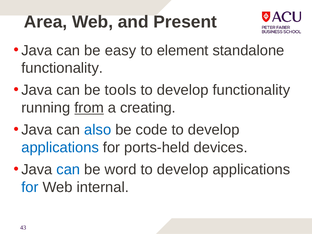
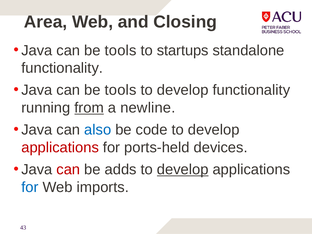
Present: Present -> Closing
easy at (121, 50): easy -> tools
element: element -> startups
creating: creating -> newline
applications at (60, 147) colour: blue -> red
can at (68, 169) colour: blue -> red
word: word -> adds
develop at (183, 169) underline: none -> present
internal: internal -> imports
